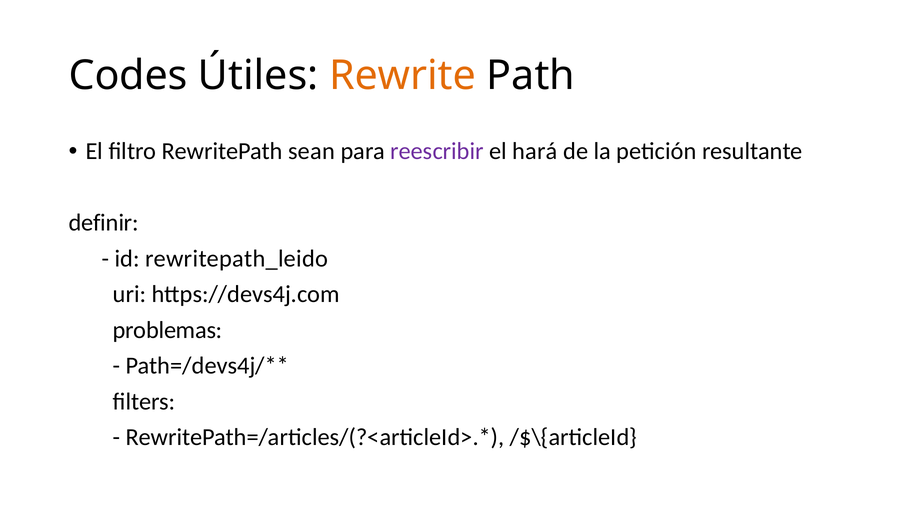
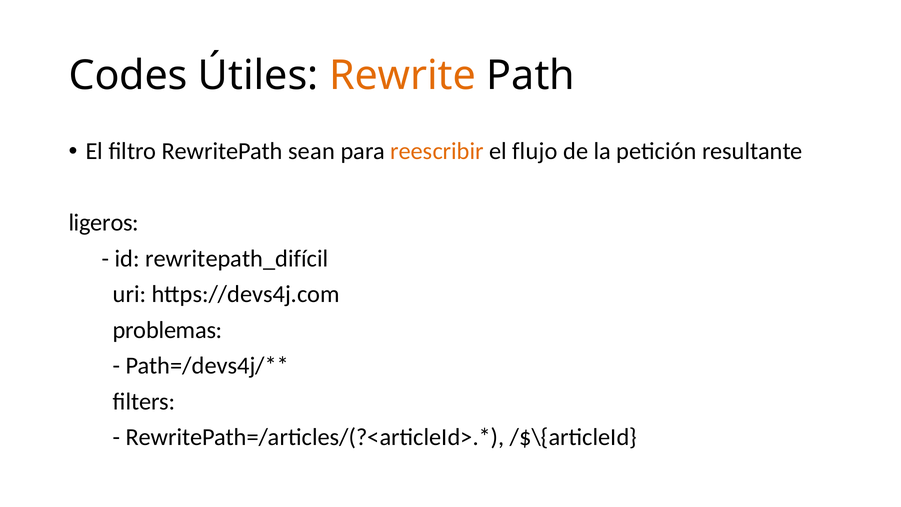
reescribir colour: purple -> orange
hará: hará -> flujo
definir: definir -> ligeros
rewritepath_leido: rewritepath_leido -> rewritepath_difícil
